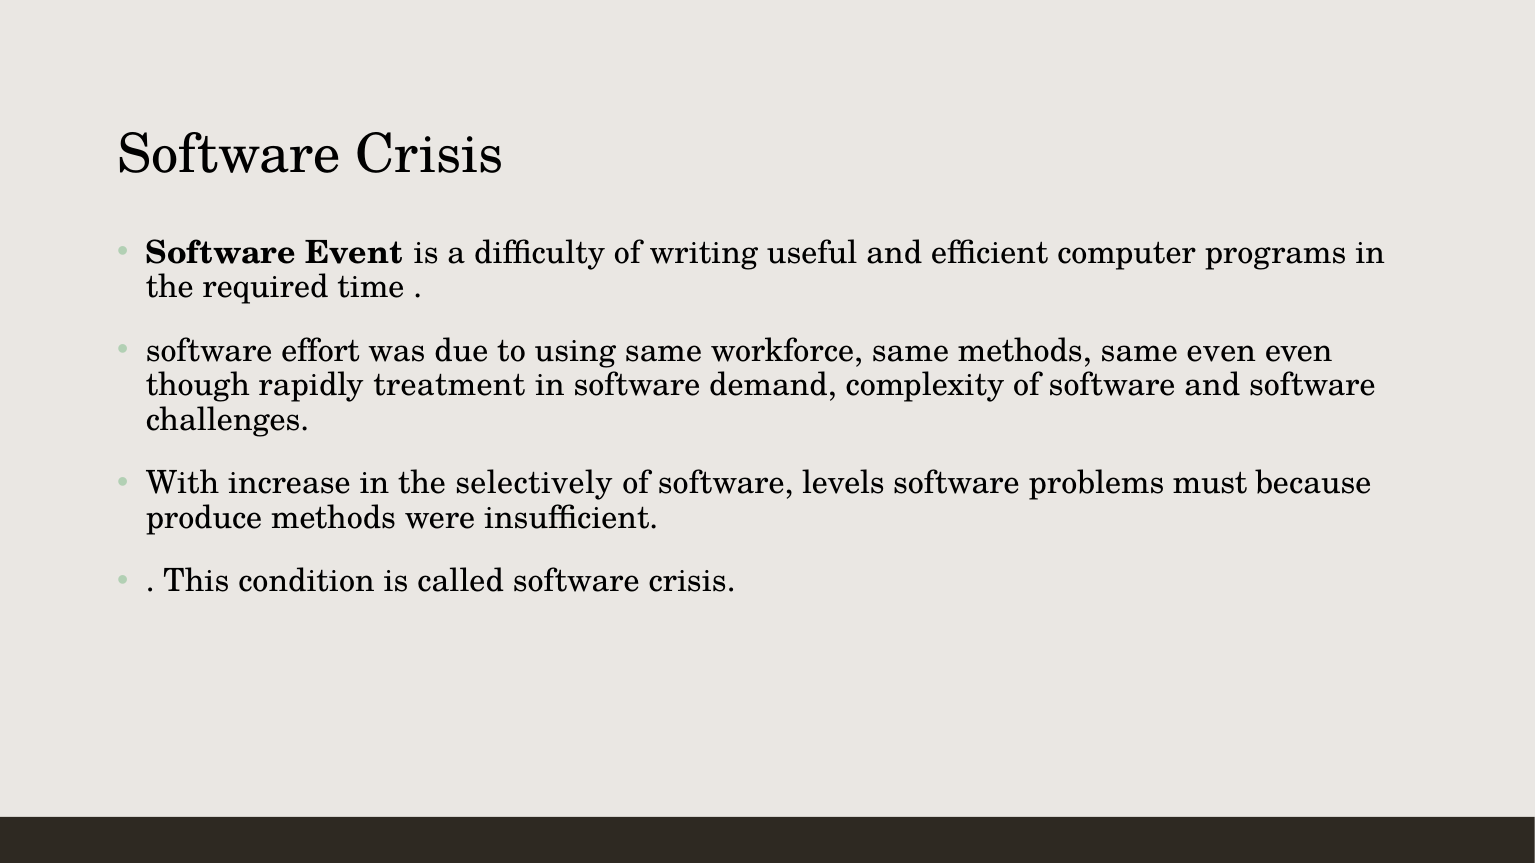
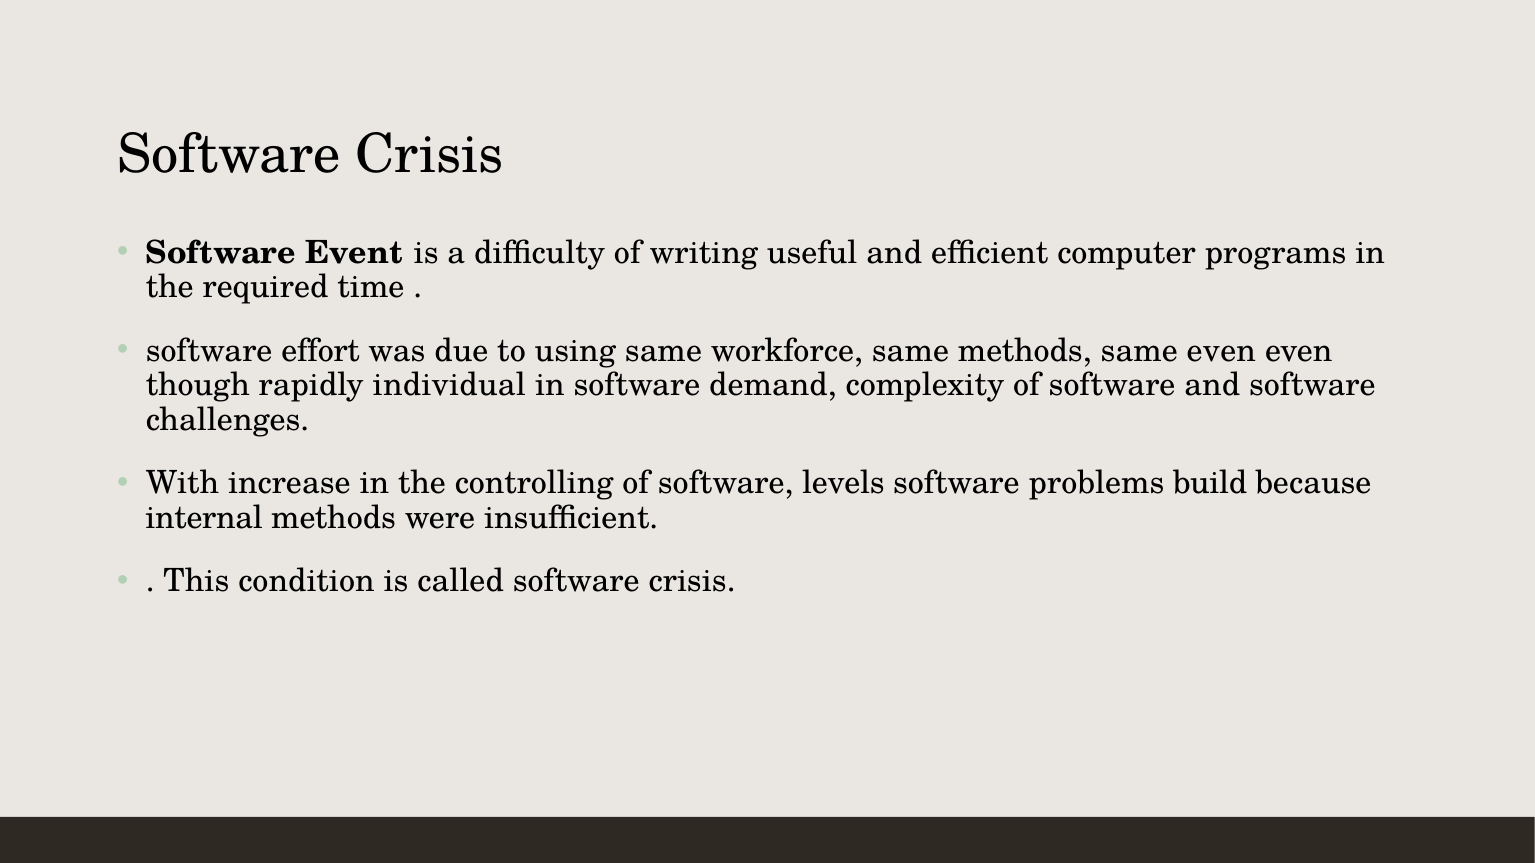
treatment: treatment -> individual
selectively: selectively -> controlling
must: must -> build
produce: produce -> internal
